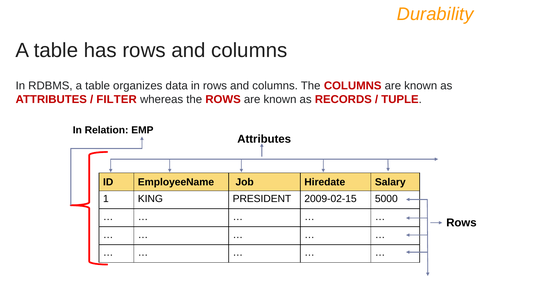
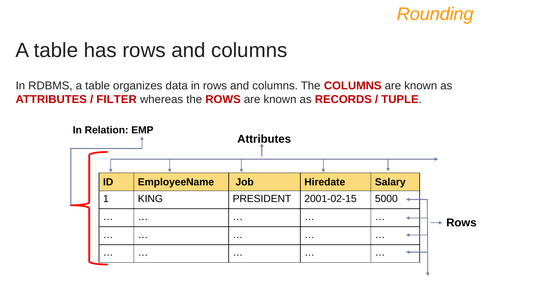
Durability: Durability -> Rounding
2009-02-15: 2009-02-15 -> 2001-02-15
